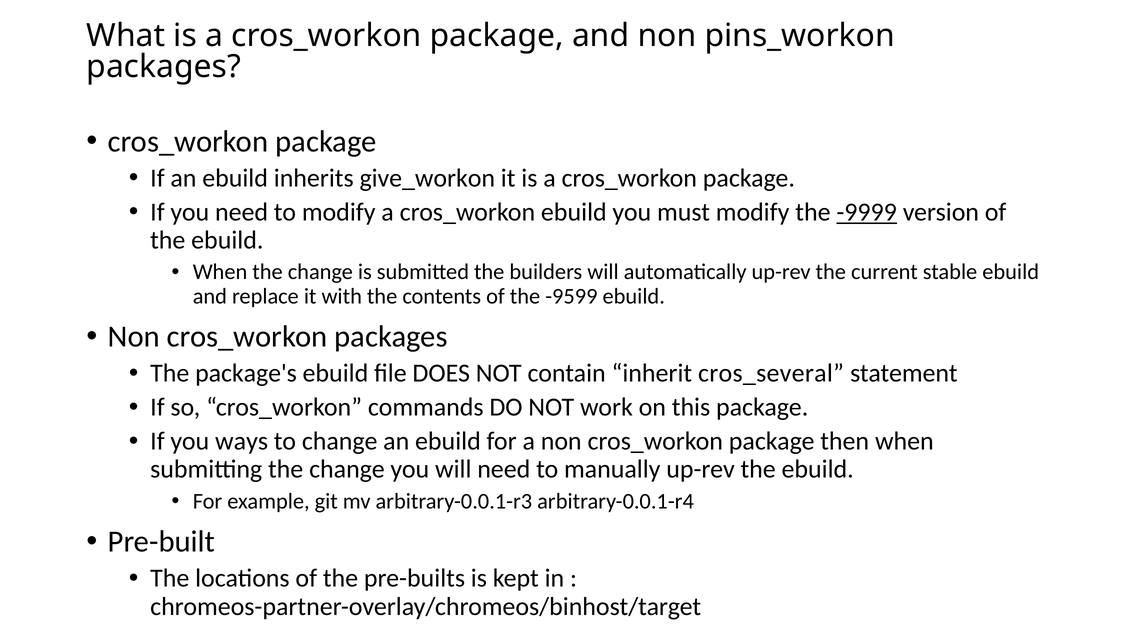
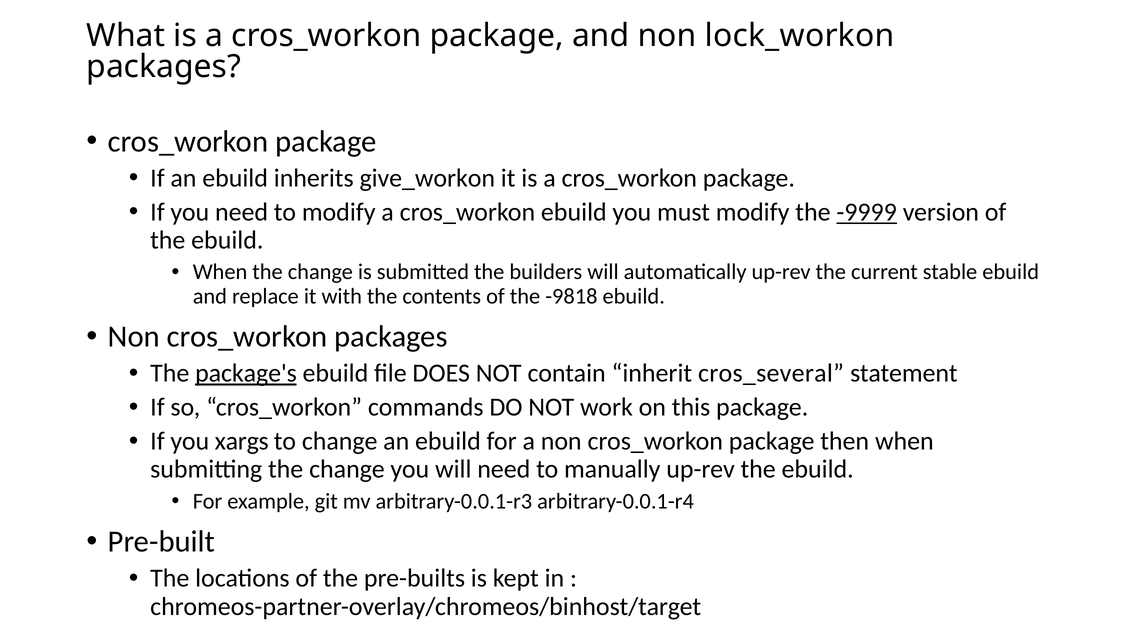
pins_workon: pins_workon -> lock_workon
-9599: -9599 -> -9818
package's underline: none -> present
ways: ways -> xargs
